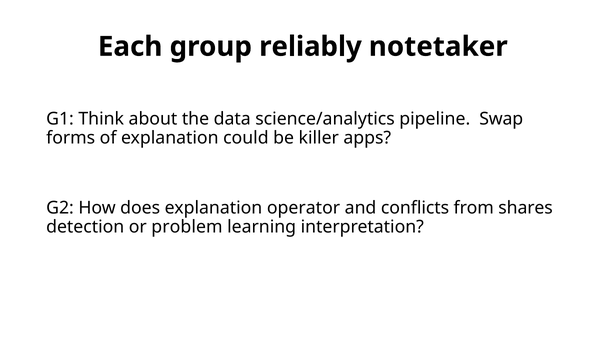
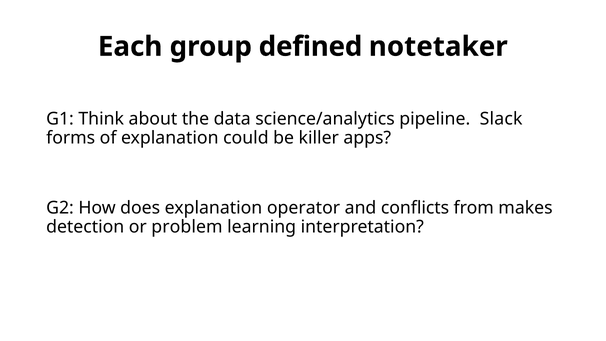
reliably: reliably -> defined
Swap: Swap -> Slack
shares: shares -> makes
